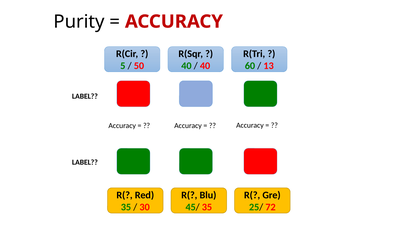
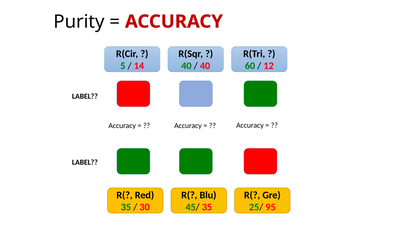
50: 50 -> 14
13: 13 -> 12
72: 72 -> 95
